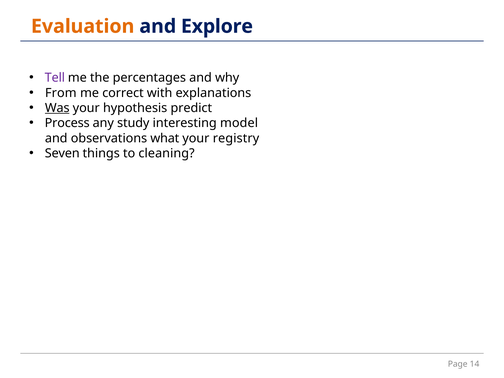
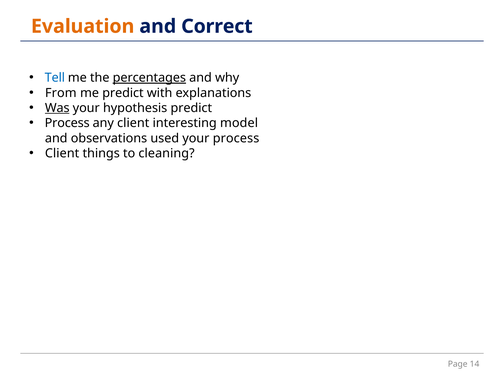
Explore: Explore -> Correct
Tell colour: purple -> blue
percentages underline: none -> present
me correct: correct -> predict
any study: study -> client
what: what -> used
your registry: registry -> process
Seven at (62, 153): Seven -> Client
